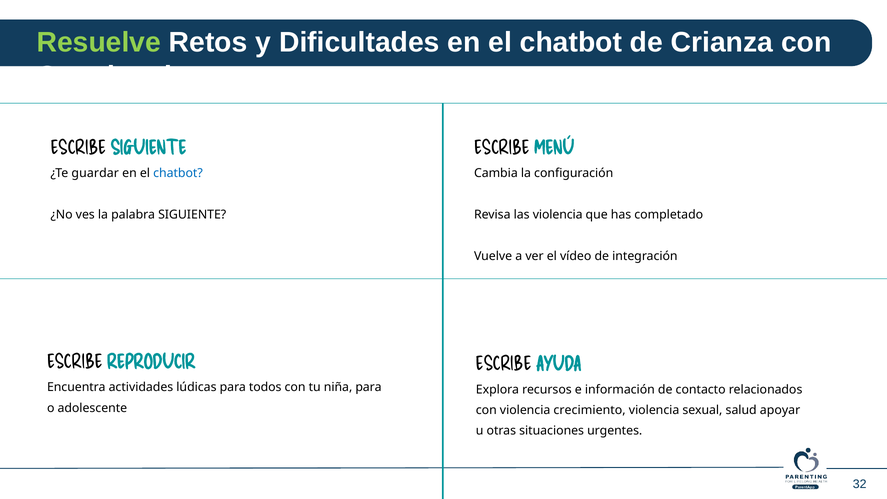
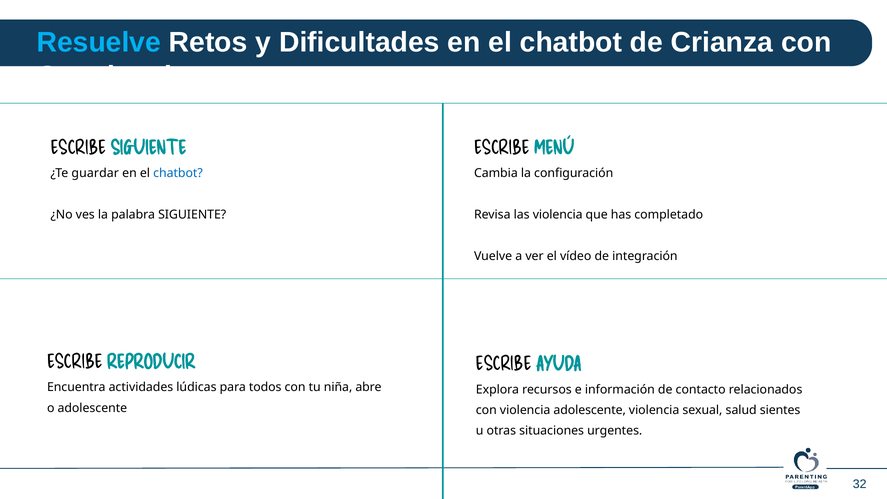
Resuelve colour: light green -> light blue
niña para: para -> abre
violencia crecimiento: crecimiento -> adolescente
apoyar: apoyar -> sientes
